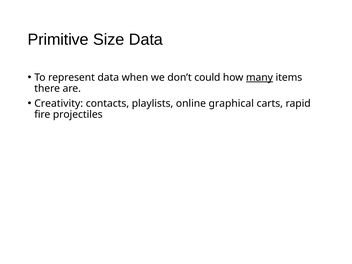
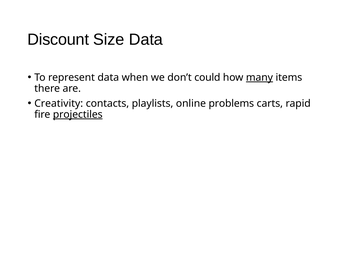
Primitive: Primitive -> Discount
graphical: graphical -> problems
projectiles underline: none -> present
